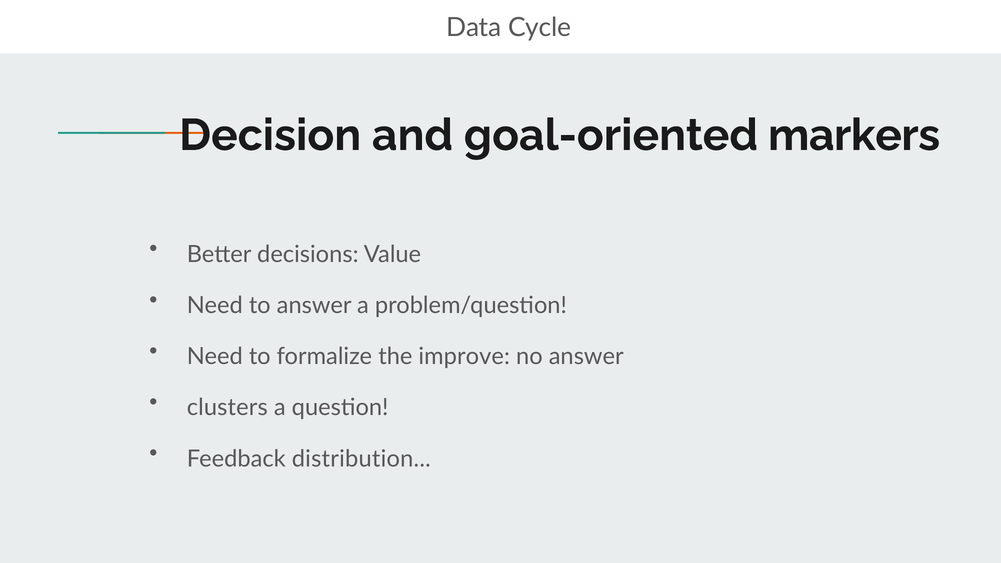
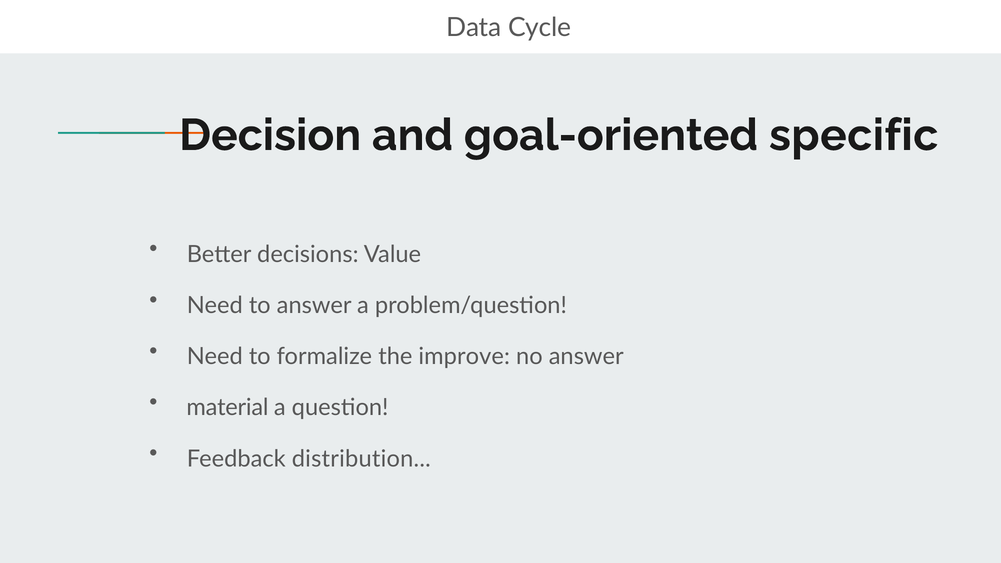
markers: markers -> specific
clusters: clusters -> material
